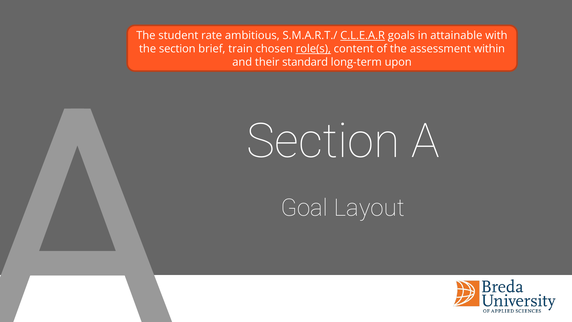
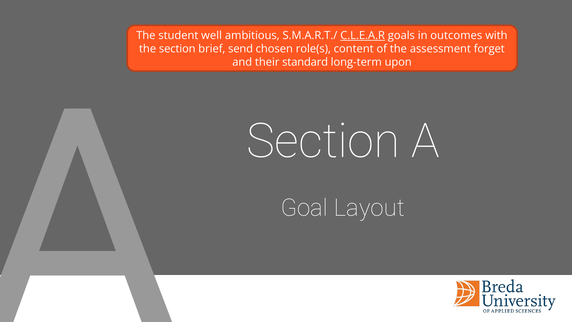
rate: rate -> well
attainable: attainable -> outcomes
train: train -> send
role(s underline: present -> none
within: within -> forget
